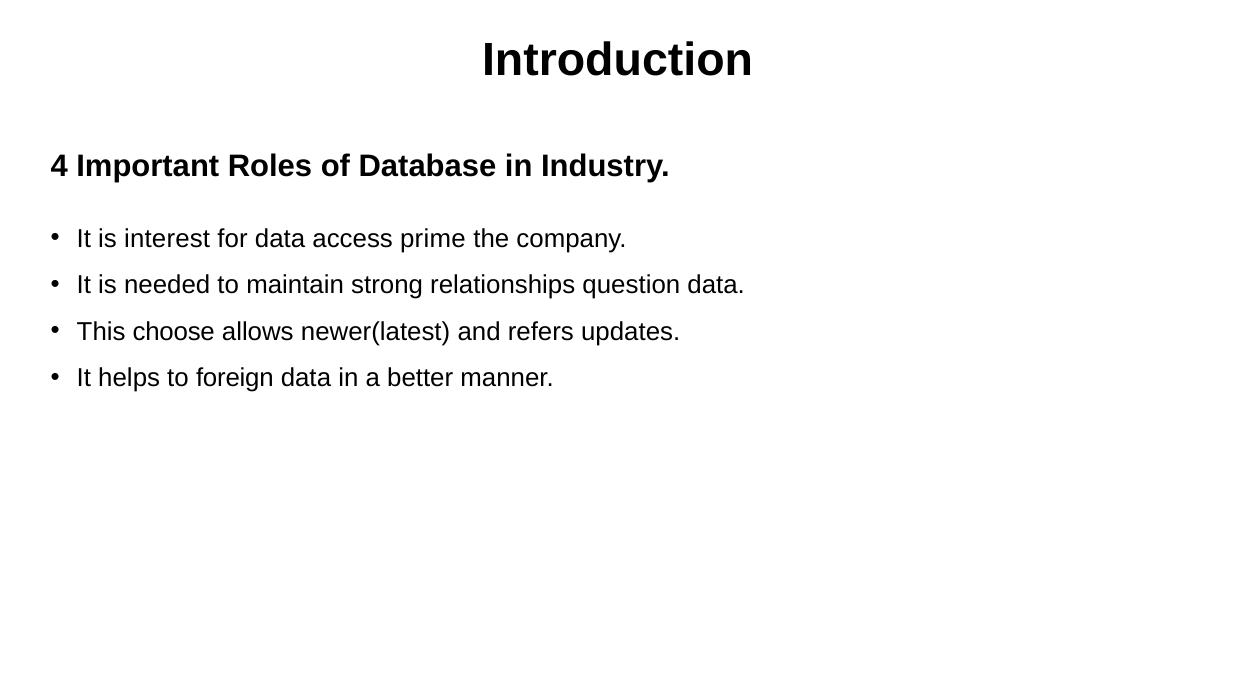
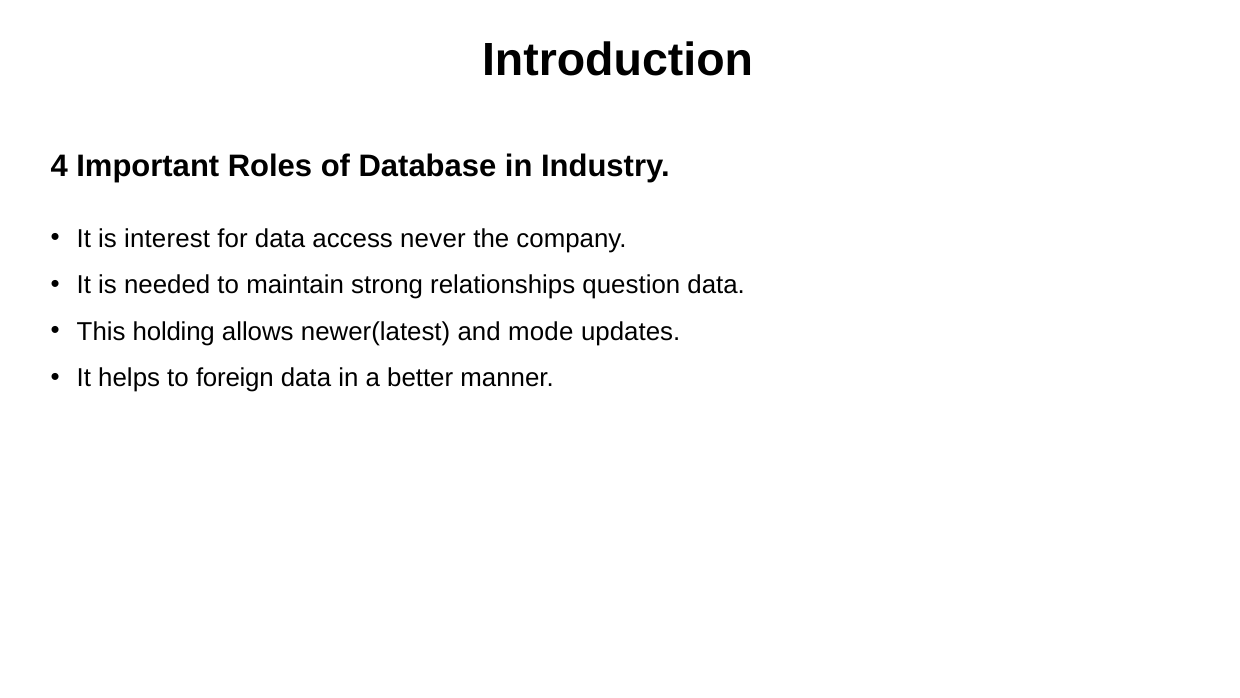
prime: prime -> never
choose: choose -> holding
refers: refers -> mode
